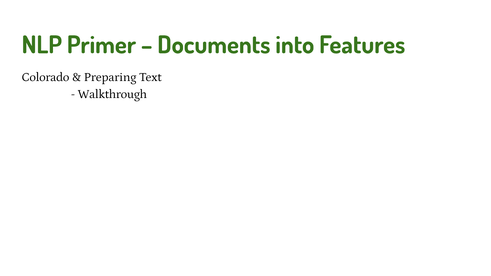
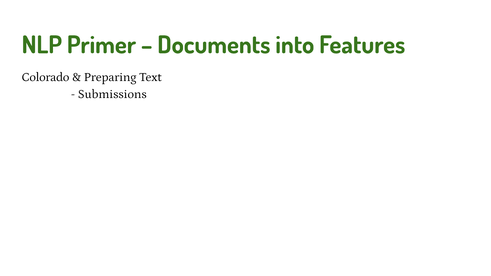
Walkthrough: Walkthrough -> Submissions
